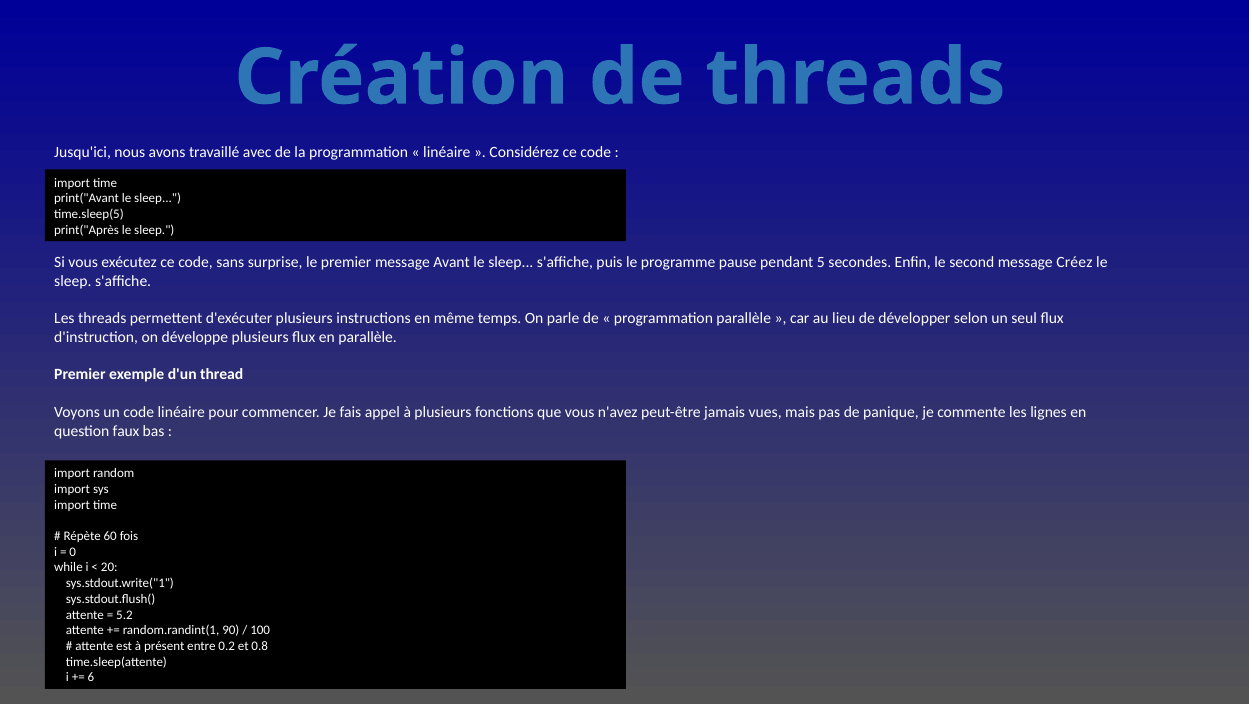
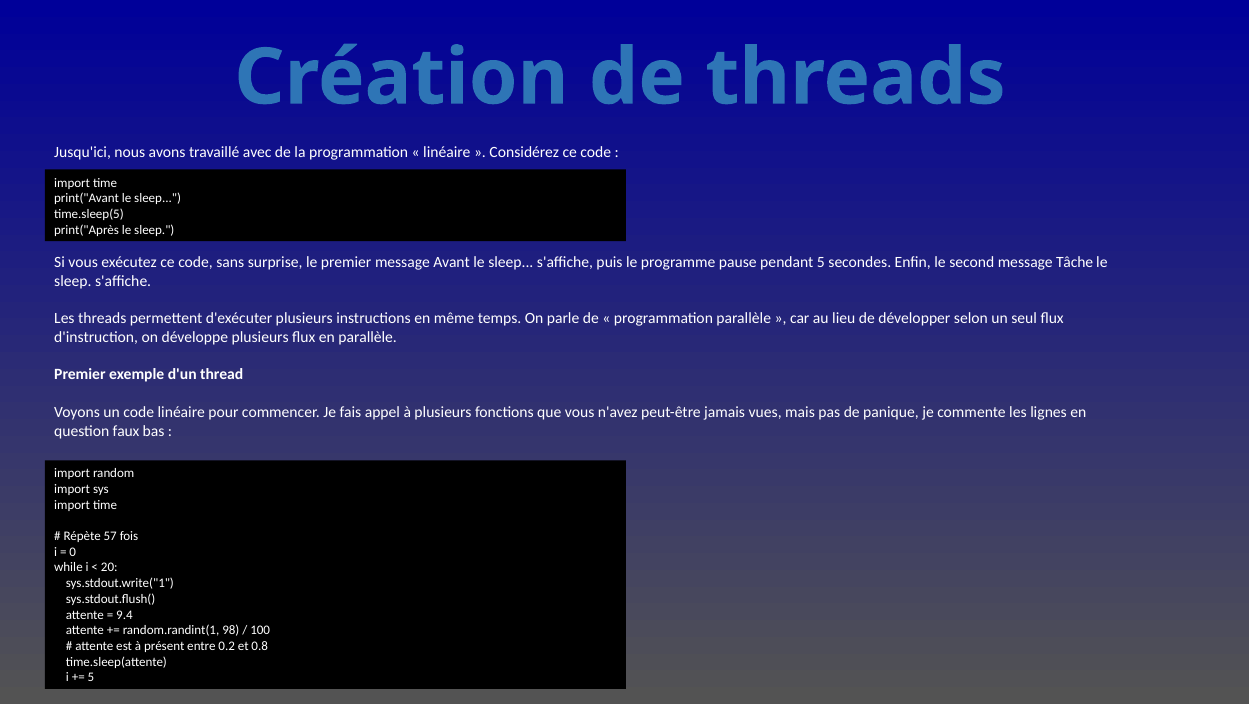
Créez: Créez -> Tâche
60: 60 -> 57
5.2: 5.2 -> 9.4
90: 90 -> 98
6 at (91, 678): 6 -> 5
